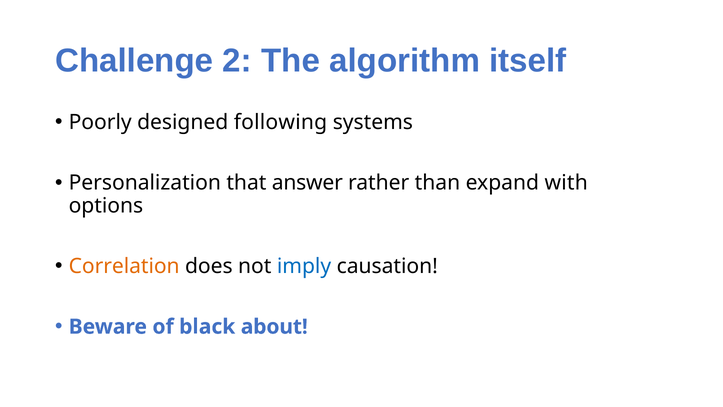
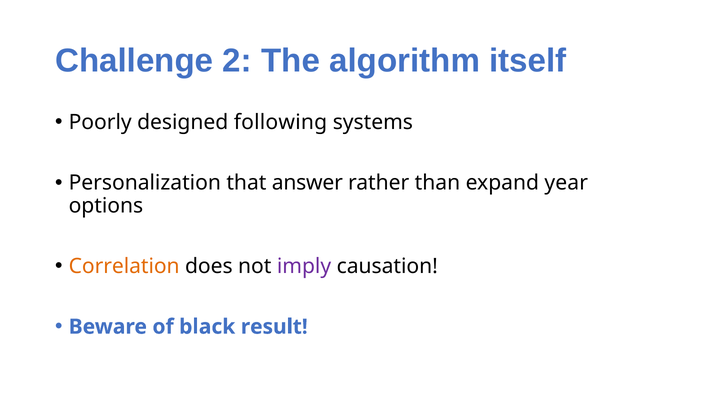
with: with -> year
imply colour: blue -> purple
about: about -> result
